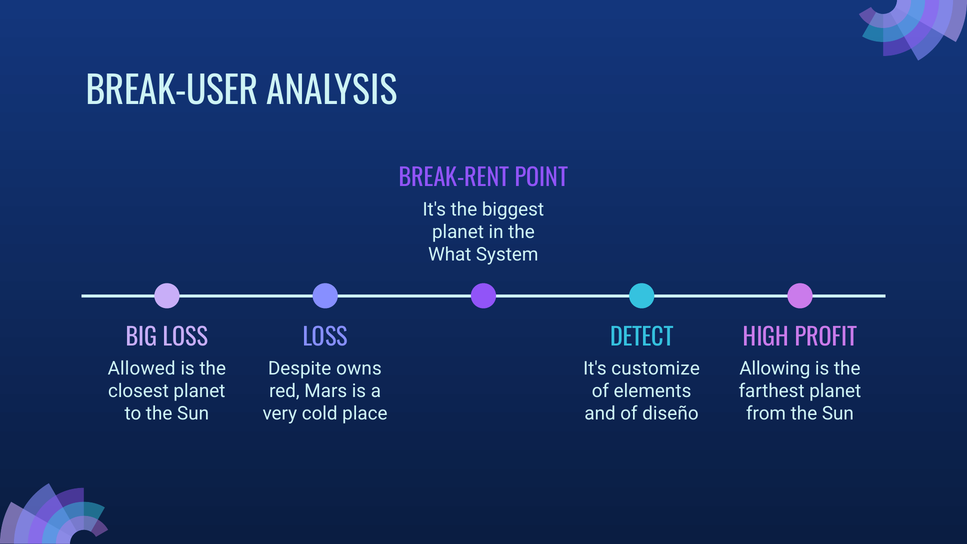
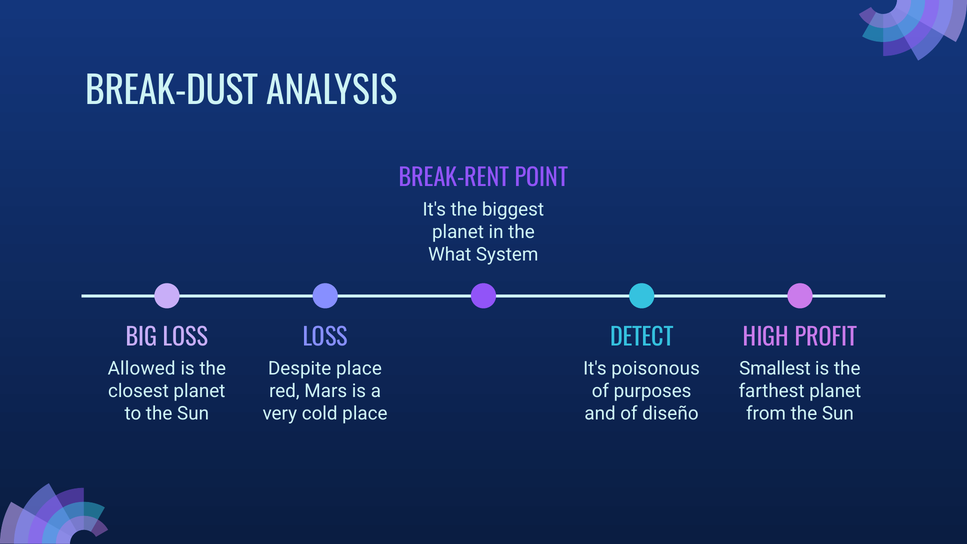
BREAK-USER: BREAK-USER -> BREAK-DUST
Despite owns: owns -> place
customize: customize -> poisonous
Allowing: Allowing -> Smallest
elements: elements -> purposes
